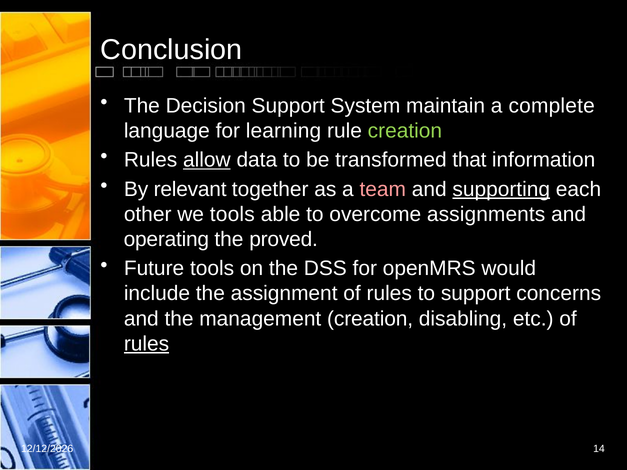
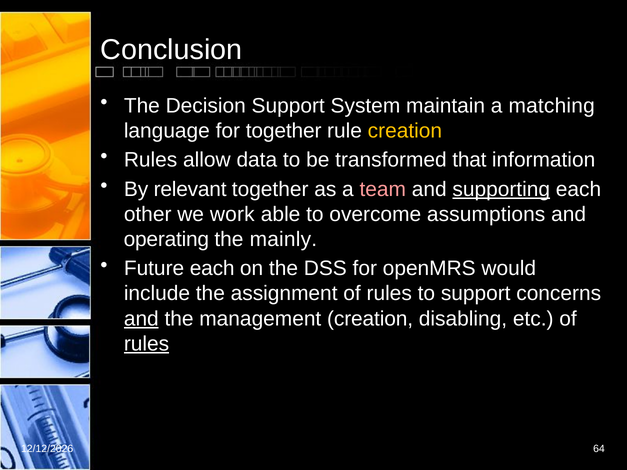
complete: complete -> matching
for learning: learning -> together
creation at (405, 131) colour: light green -> yellow
allow underline: present -> none
we tools: tools -> work
assignments: assignments -> assumptions
proved: proved -> mainly
Future tools: tools -> each
and at (141, 319) underline: none -> present
14: 14 -> 64
